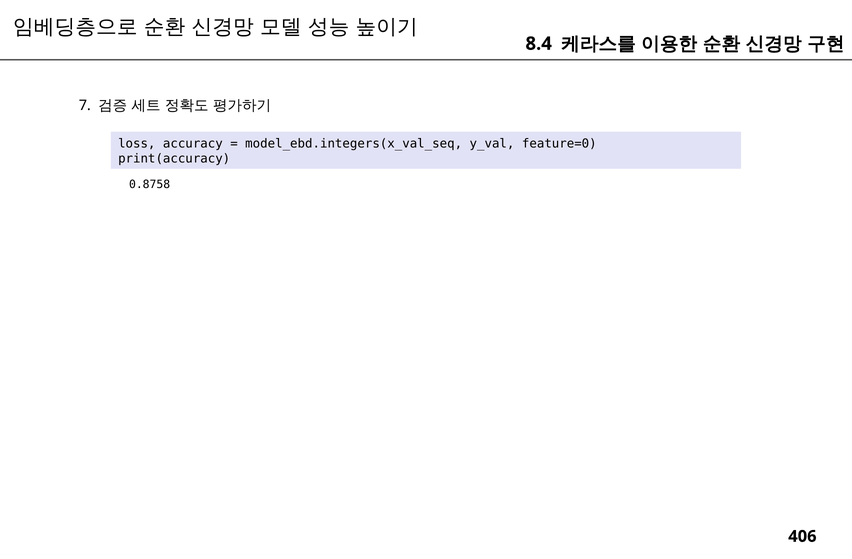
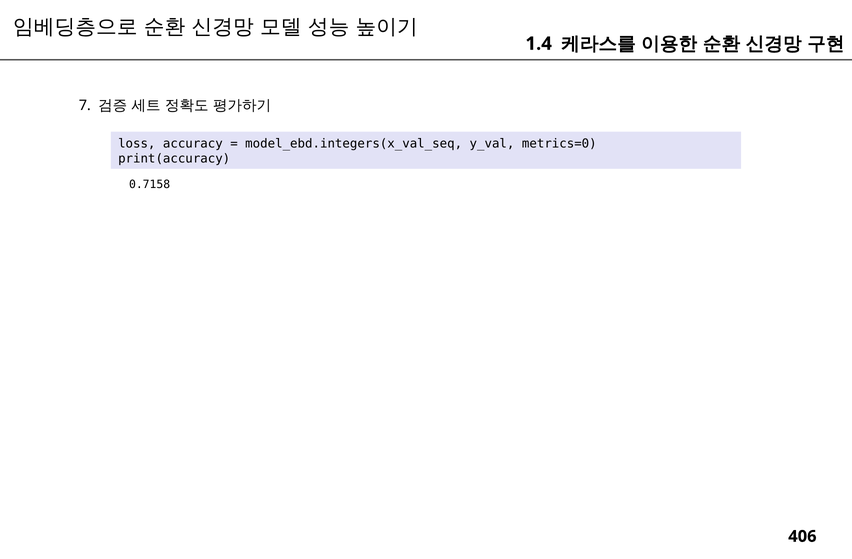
8.4: 8.4 -> 1.4
feature=0: feature=0 -> metrics=0
0.8758: 0.8758 -> 0.7158
